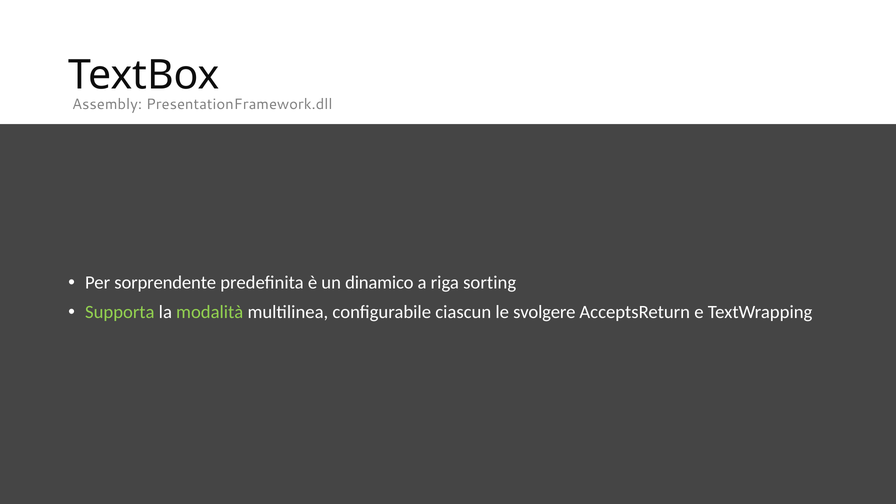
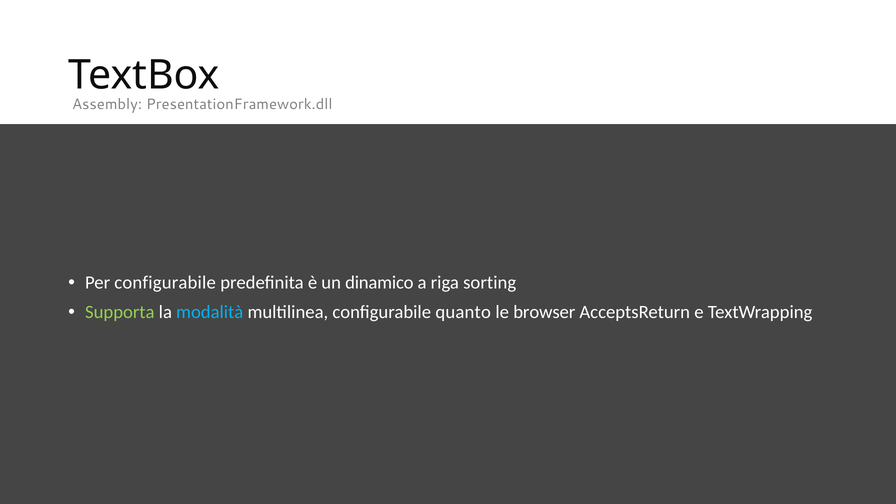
Per sorprendente: sorprendente -> configurabile
modalità colour: light green -> light blue
ciascun: ciascun -> quanto
svolgere: svolgere -> browser
